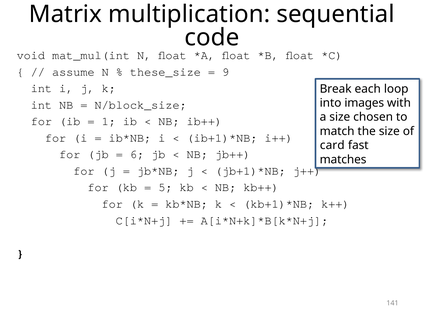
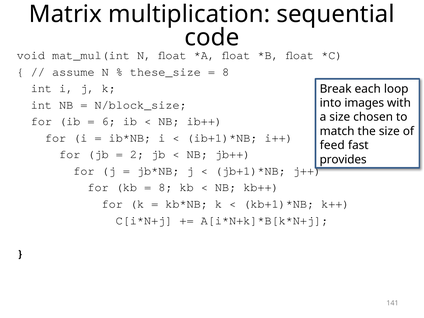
9 at (226, 72): 9 -> 8
1: 1 -> 6
card: card -> feed
6: 6 -> 2
matches: matches -> provides
5 at (165, 187): 5 -> 8
